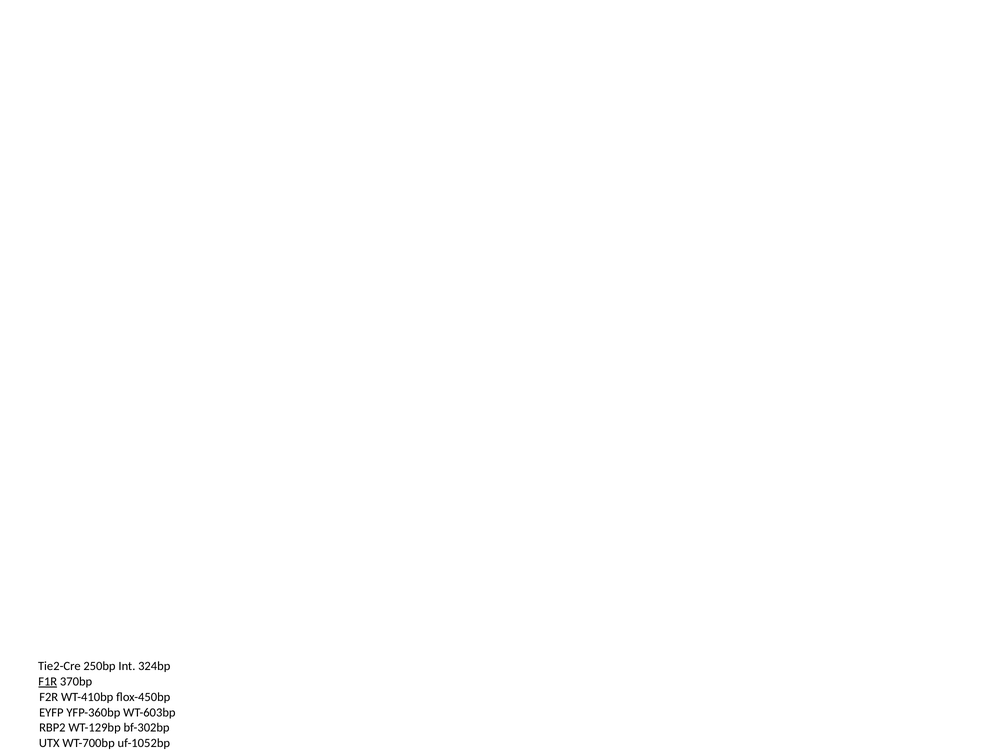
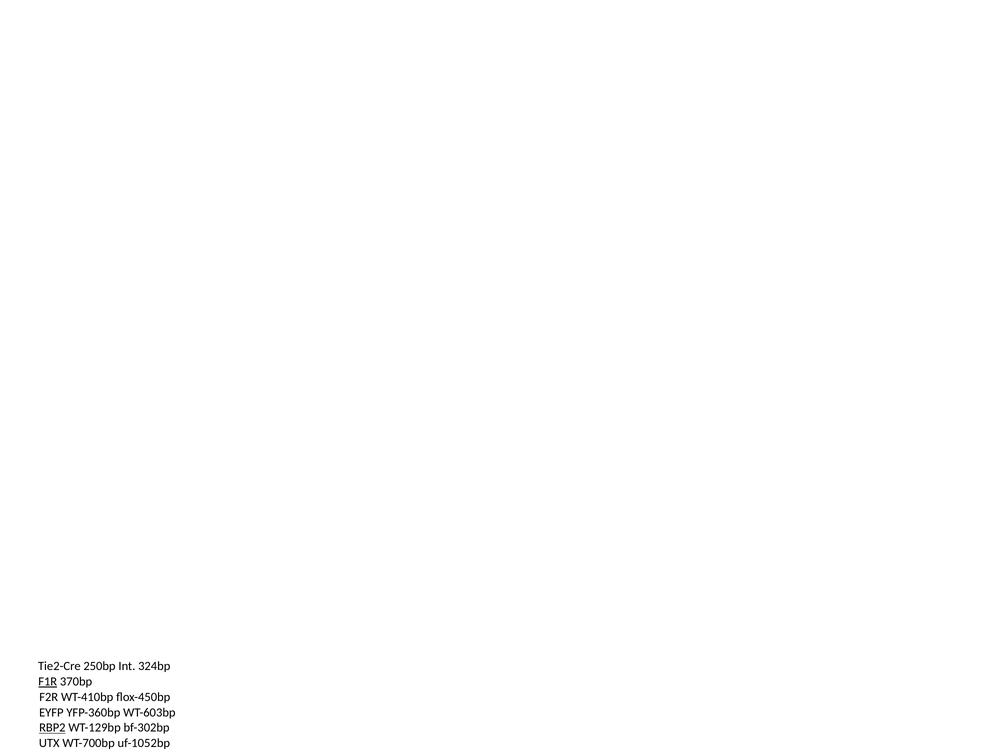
RBP2 underline: none -> present
